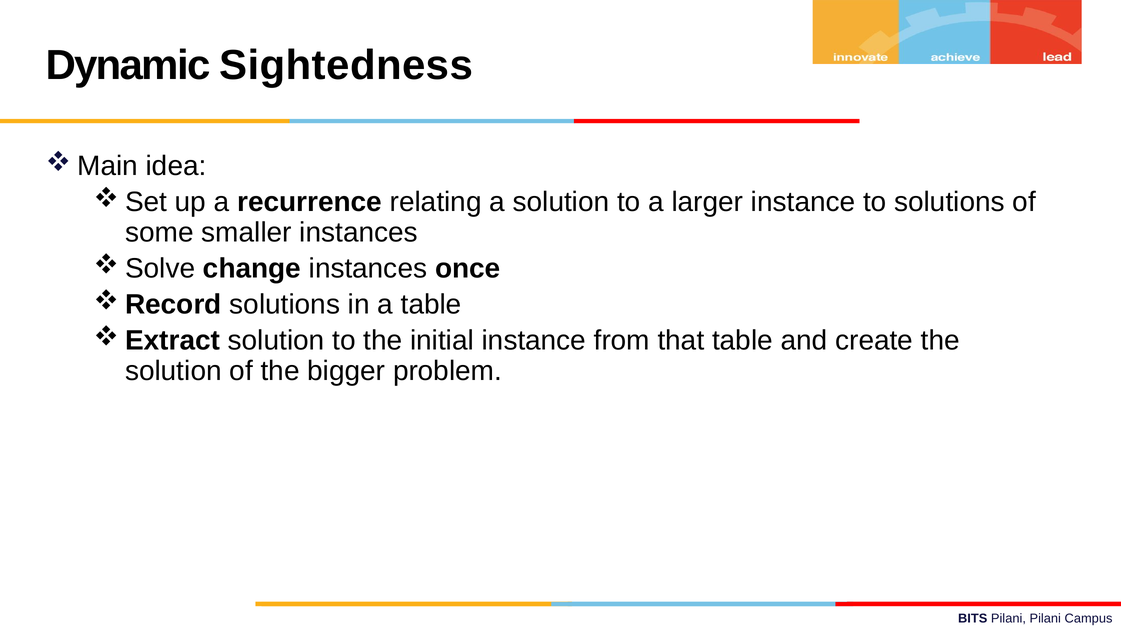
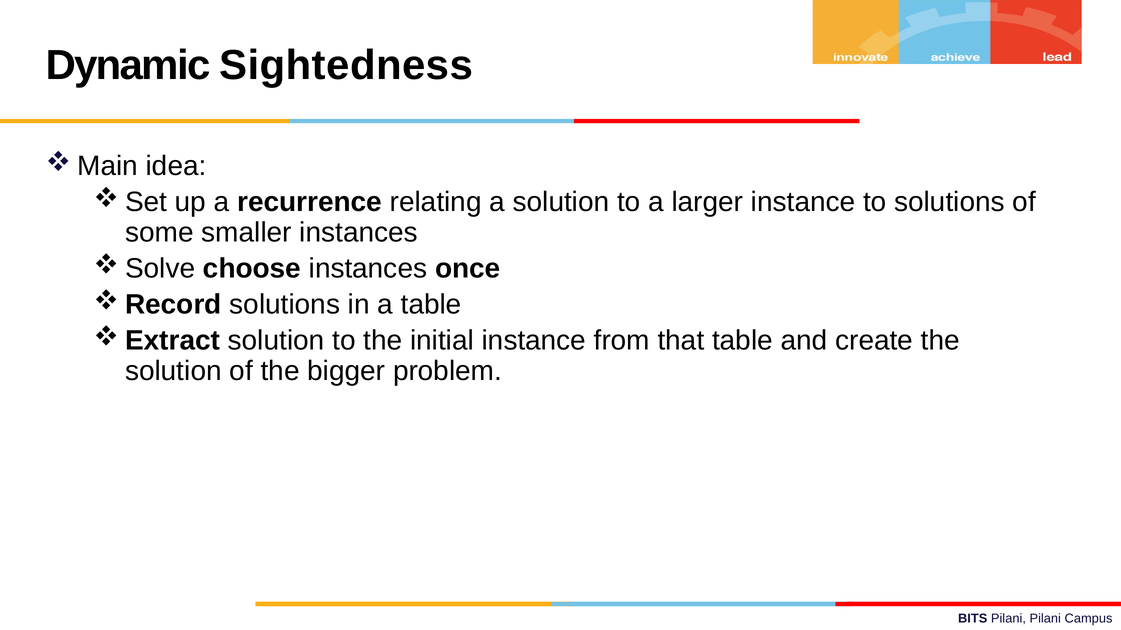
change: change -> choose
